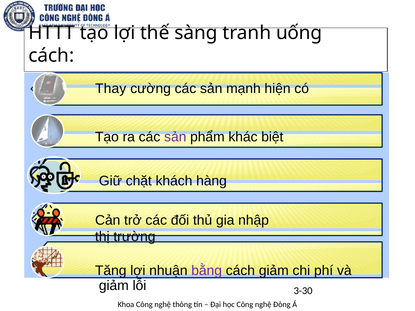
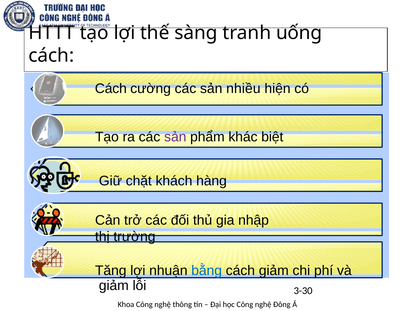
Thay at (111, 89): Thay -> Cách
mạnh: mạnh -> nhiều
bằng colour: purple -> blue
